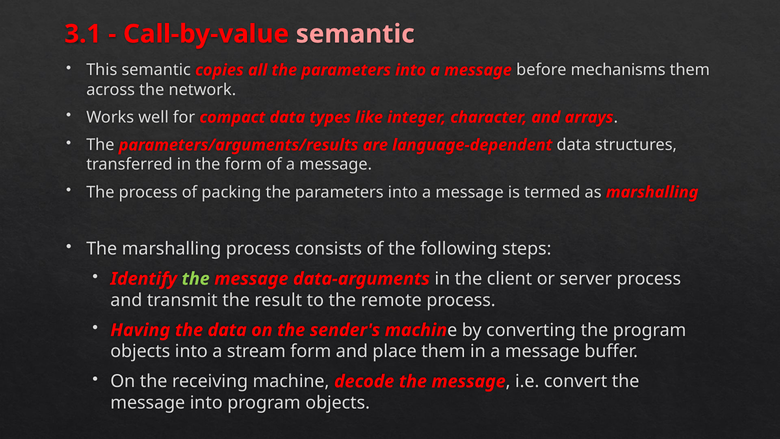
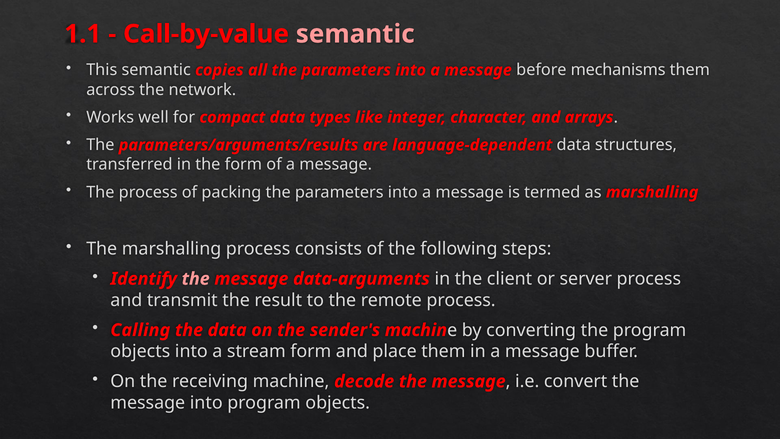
3.1: 3.1 -> 1.1
the at (196, 279) colour: light green -> pink
Having: Having -> Calling
